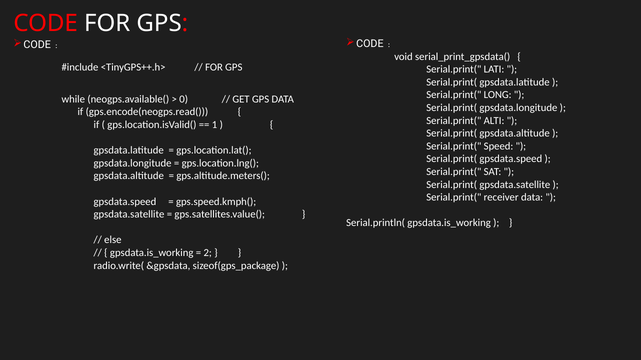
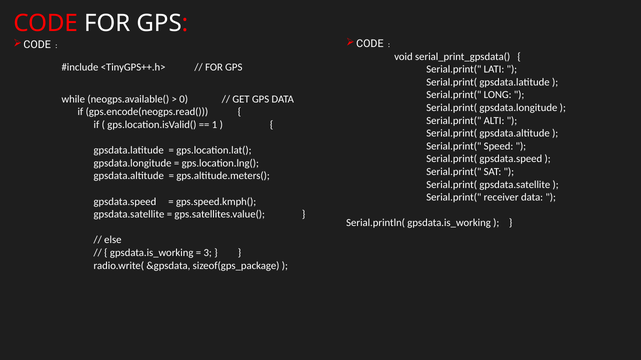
2: 2 -> 3
